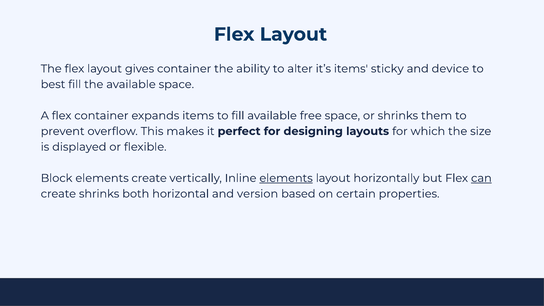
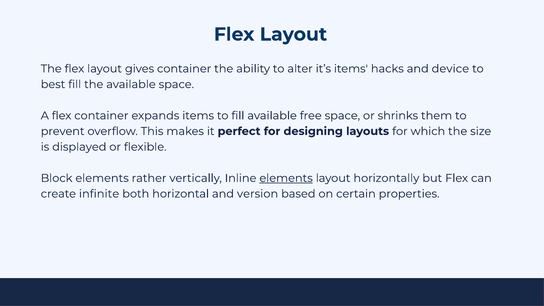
sticky: sticky -> hacks
elements create: create -> rather
can underline: present -> none
create shrinks: shrinks -> infinite
